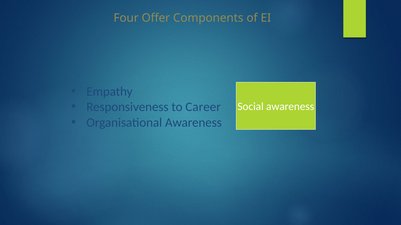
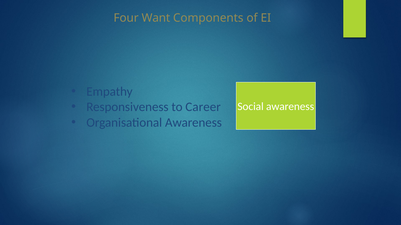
Offer: Offer -> Want
